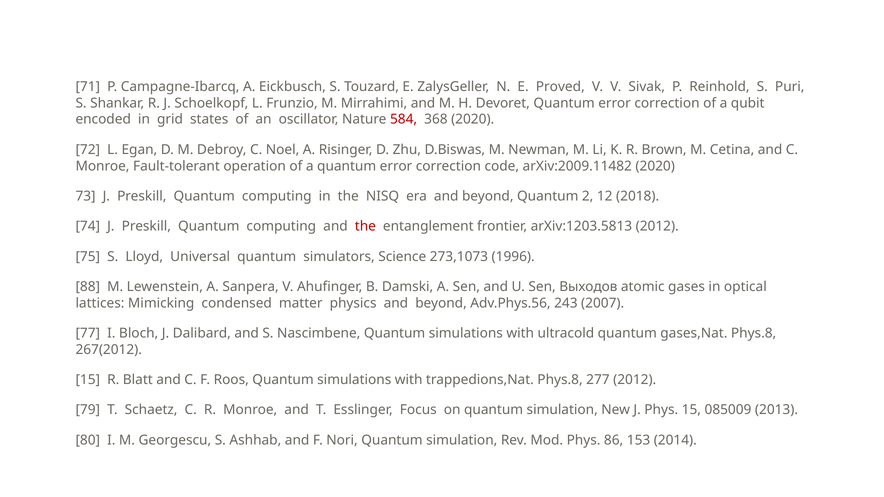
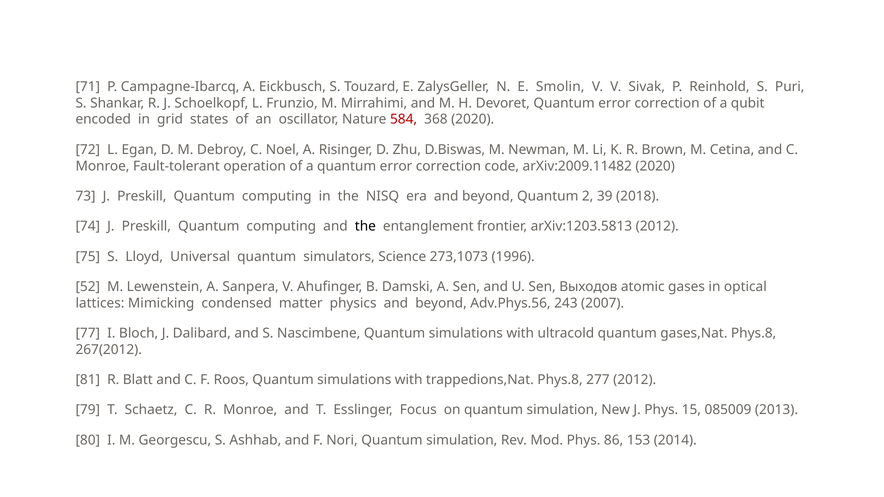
Proved: Proved -> Smolin
12: 12 -> 39
the at (365, 226) colour: red -> black
88: 88 -> 52
15 at (88, 380): 15 -> 81
